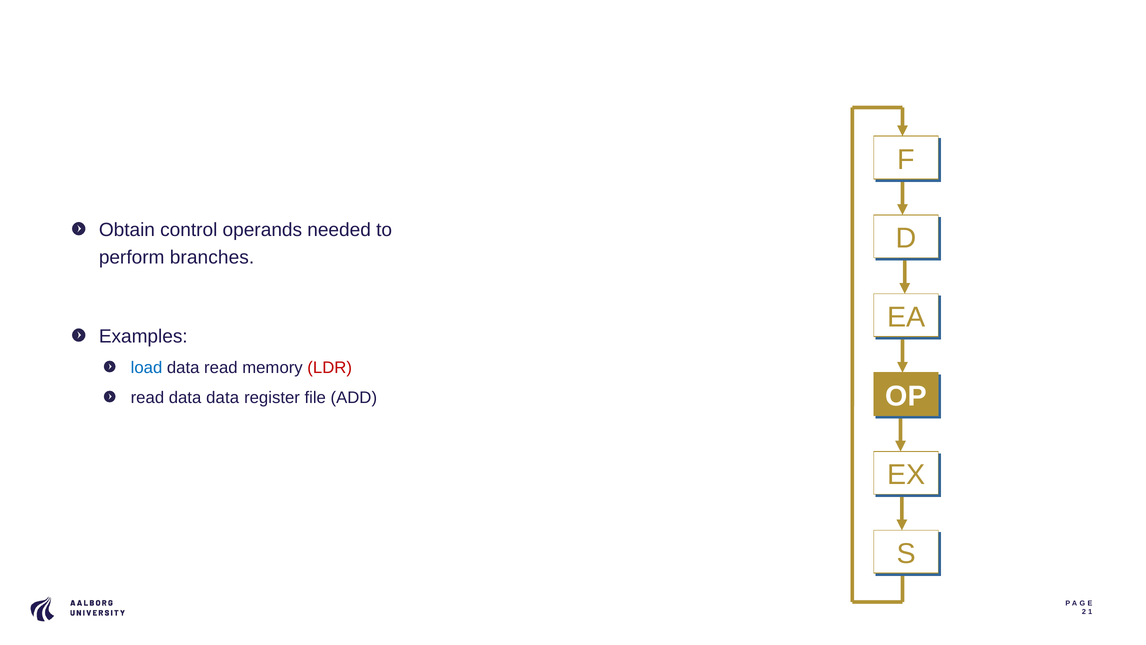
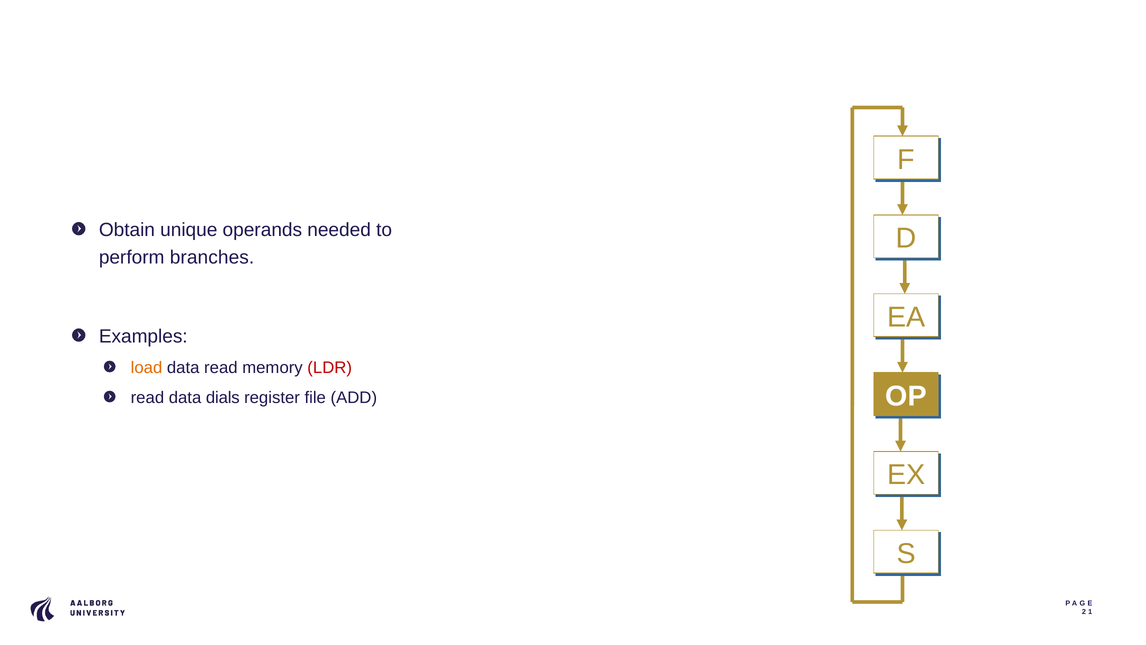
control: control -> unique
load colour: blue -> orange
data data: data -> dials
